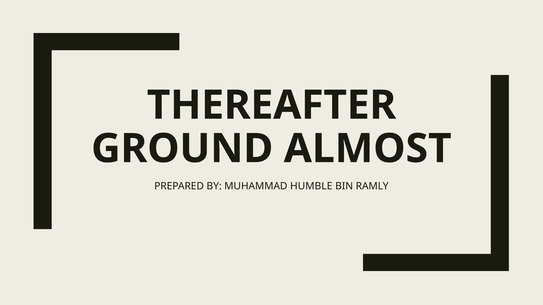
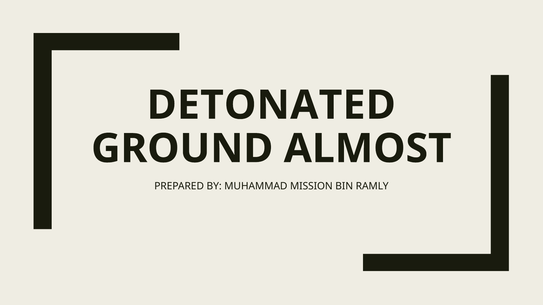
THEREAFTER: THEREAFTER -> DETONATED
HUMBLE: HUMBLE -> MISSION
